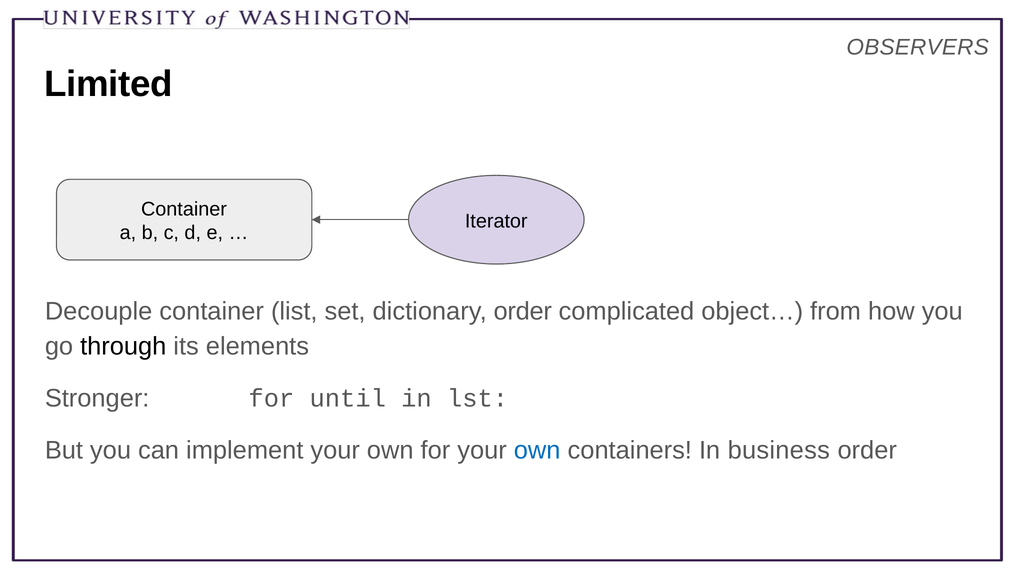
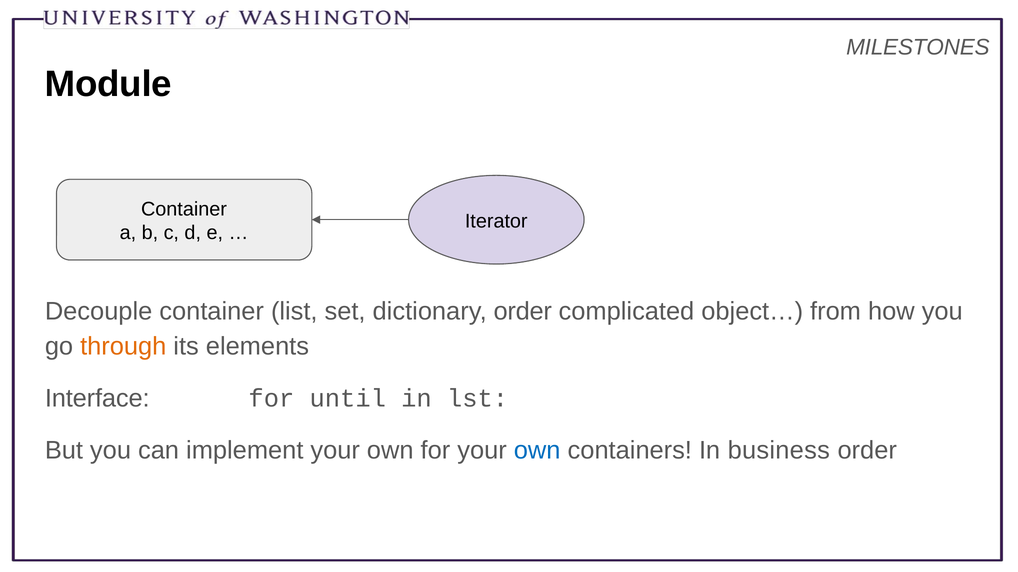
OBSERVERS: OBSERVERS -> MILESTONES
Limited: Limited -> Module
through colour: black -> orange
Stronger: Stronger -> Interface
